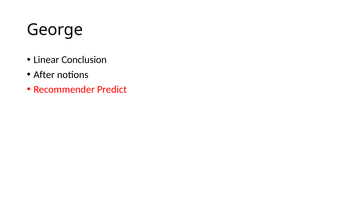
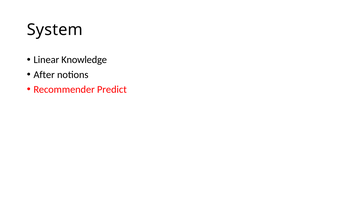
George: George -> System
Conclusion: Conclusion -> Knowledge
